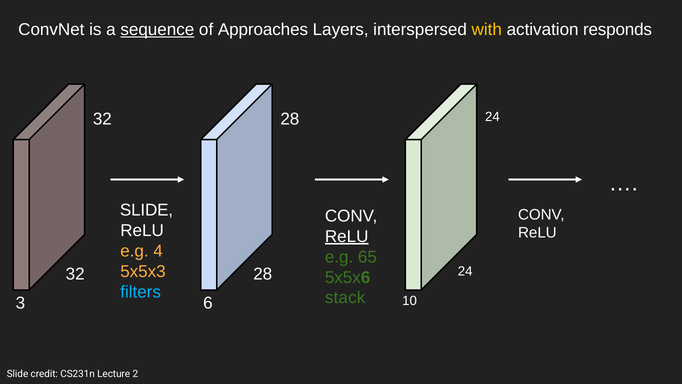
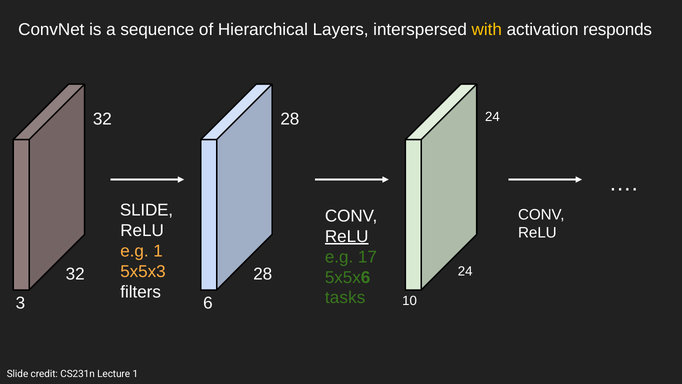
sequence underline: present -> none
Approaches: Approaches -> Hierarchical
e.g 4: 4 -> 1
65: 65 -> 17
filters colour: light blue -> white
stack: stack -> tasks
Lecture 2: 2 -> 1
